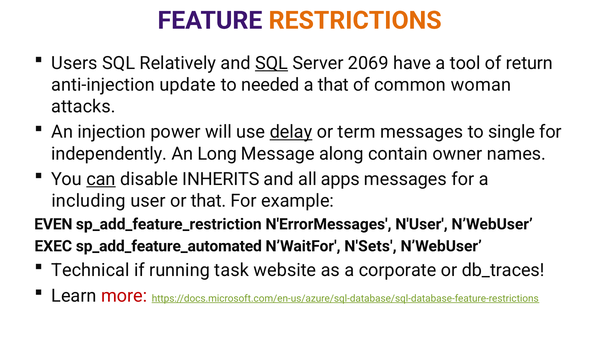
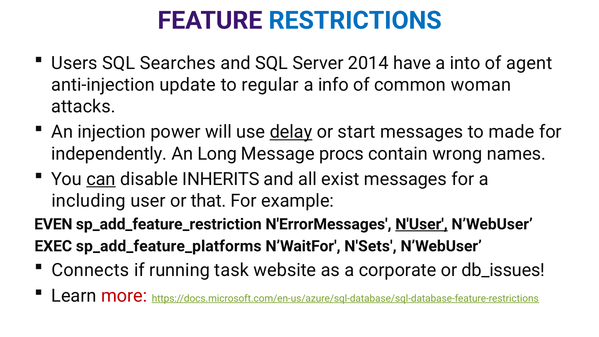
RESTRICTIONS colour: orange -> blue
Relatively: Relatively -> Searches
SQL at (272, 63) underline: present -> none
2069: 2069 -> 2014
tool: tool -> into
return: return -> agent
needed: needed -> regular
a that: that -> info
term: term -> start
single: single -> made
along: along -> procs
owner: owner -> wrong
apps: apps -> exist
N'User underline: none -> present
sp_add_feature_automated: sp_add_feature_automated -> sp_add_feature_platforms
Technical: Technical -> Connects
db_traces: db_traces -> db_issues
